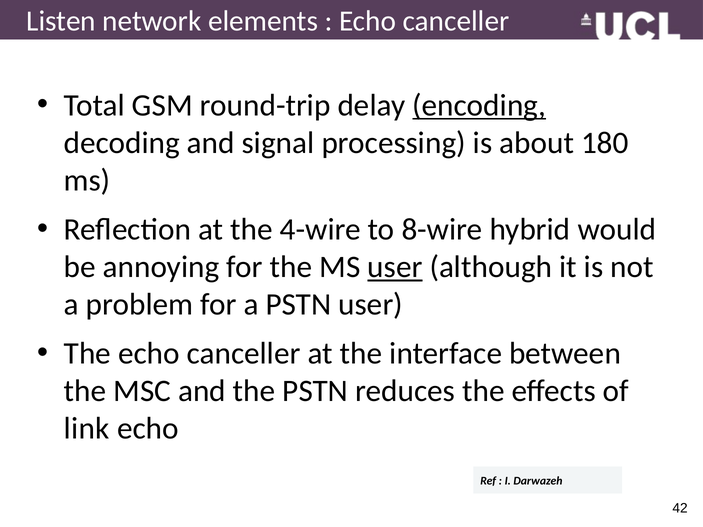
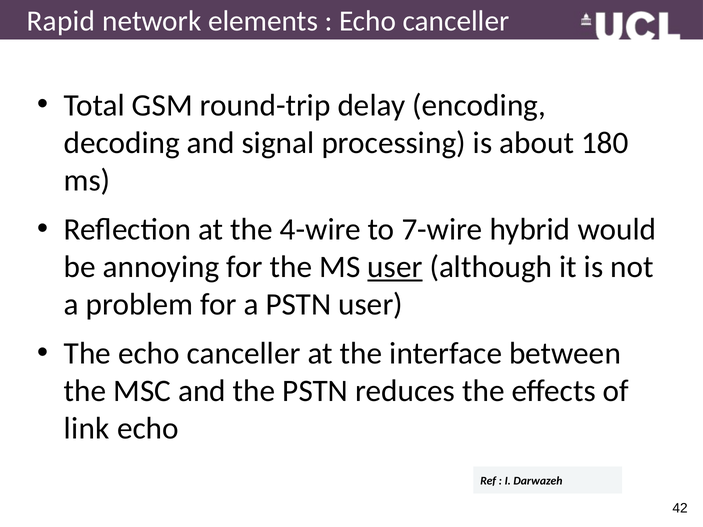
Listen: Listen -> Rapid
encoding underline: present -> none
8-wire: 8-wire -> 7-wire
